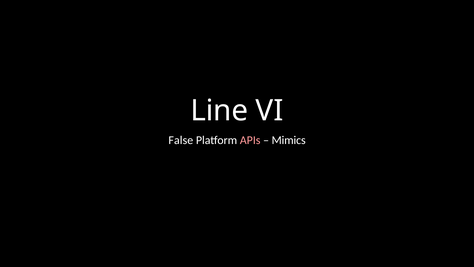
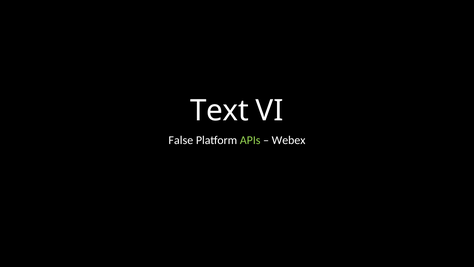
Line: Line -> Text
APIs colour: pink -> light green
Mimics: Mimics -> Webex
